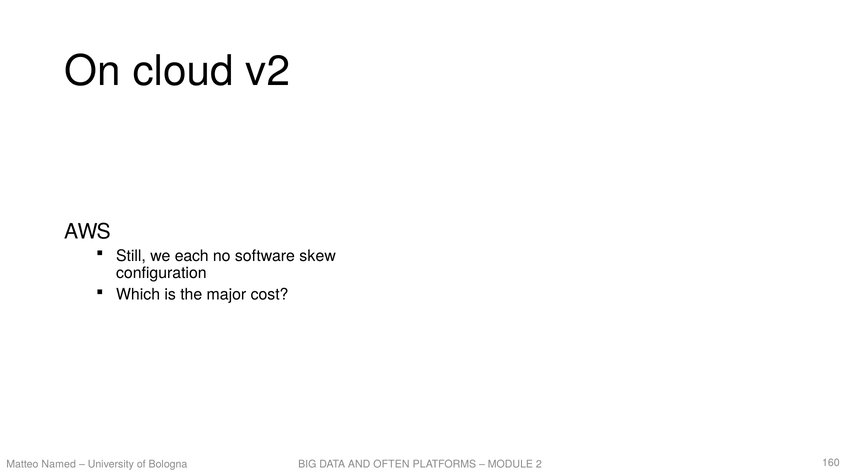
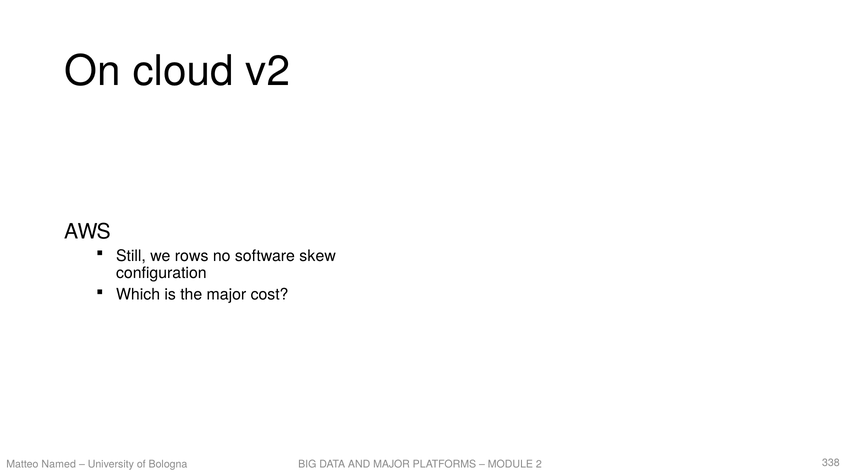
each: each -> rows
OFTEN at (391, 464): OFTEN -> MAJOR
160: 160 -> 338
